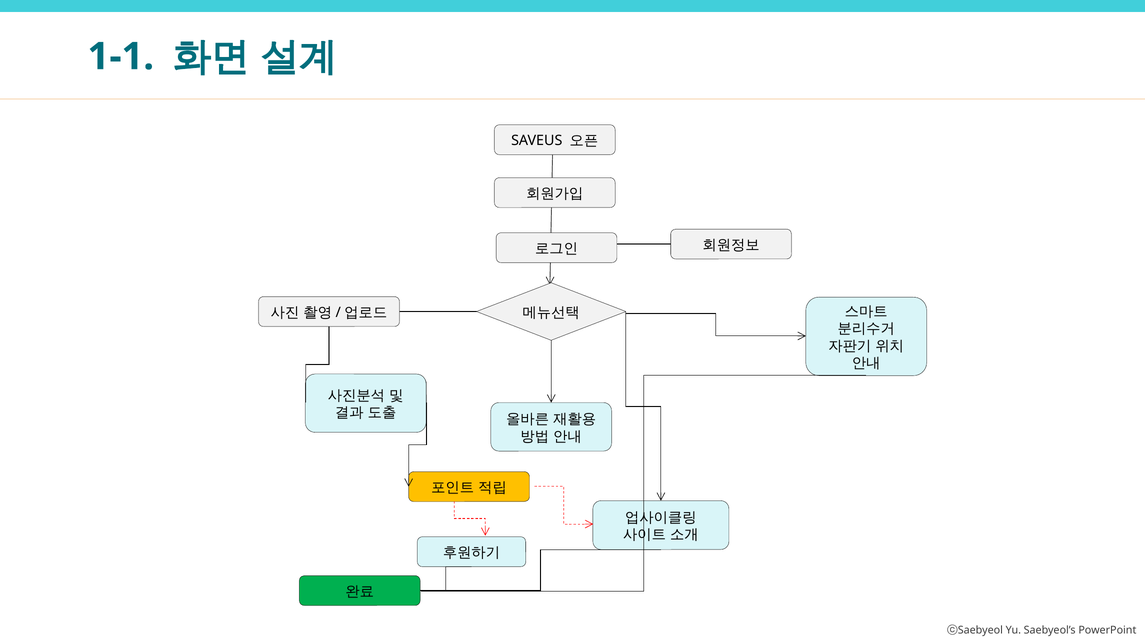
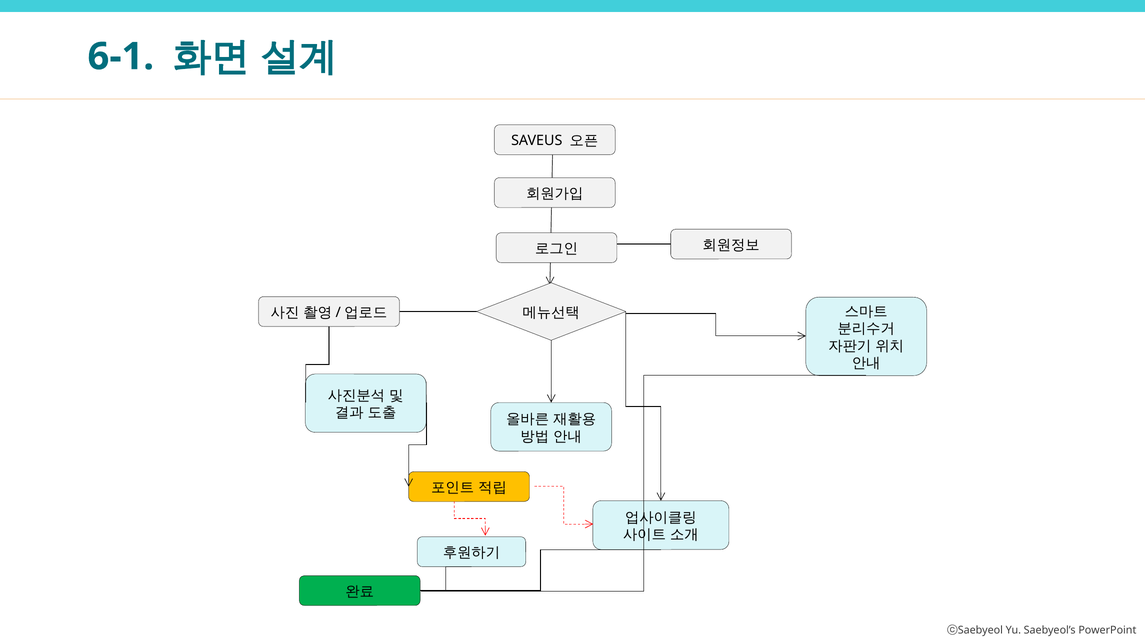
1-1: 1-1 -> 6-1
